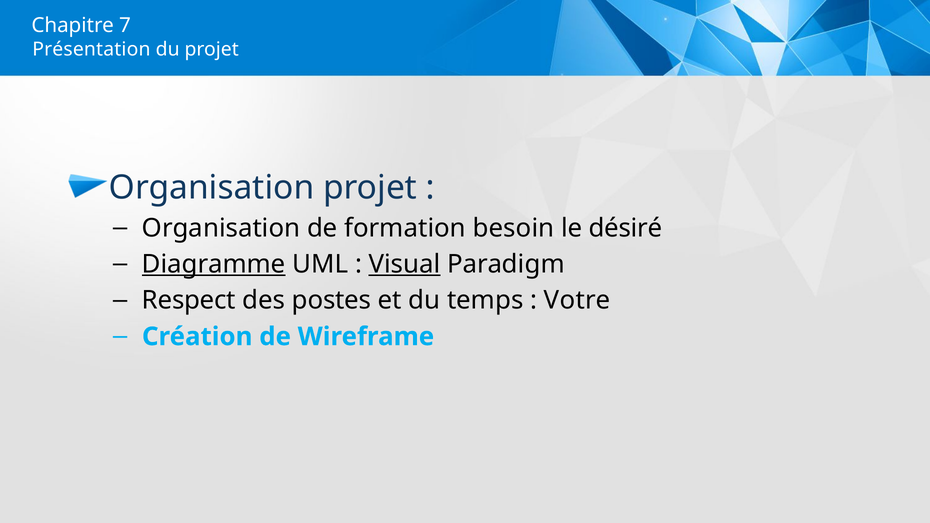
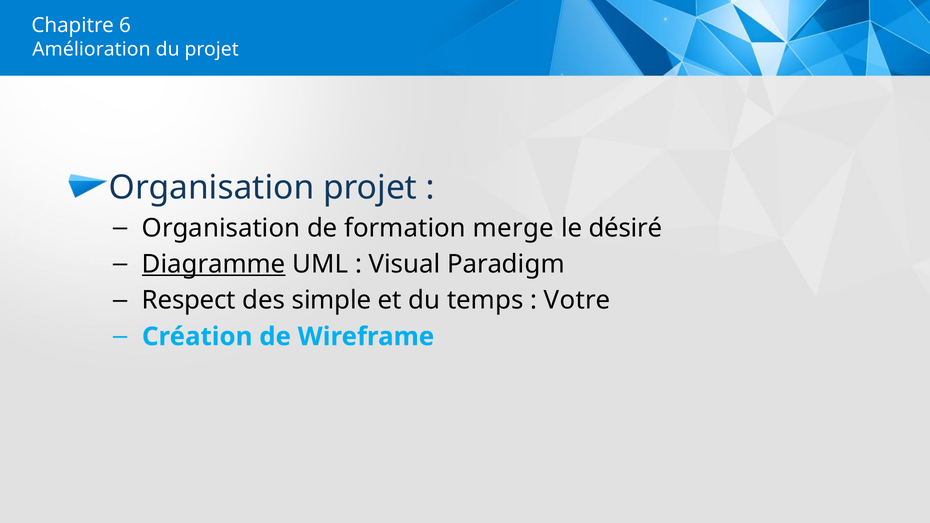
7: 7 -> 6
Présentation: Présentation -> Amélioration
besoin: besoin -> merge
Visual underline: present -> none
postes: postes -> simple
